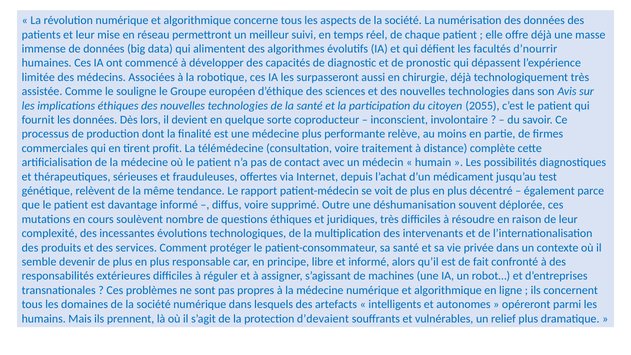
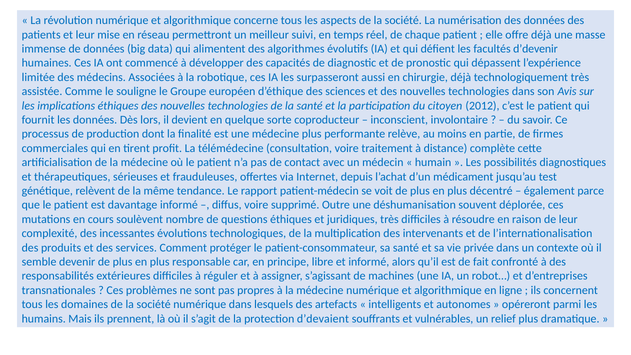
d’nourrir: d’nourrir -> d’devenir
2055: 2055 -> 2012
